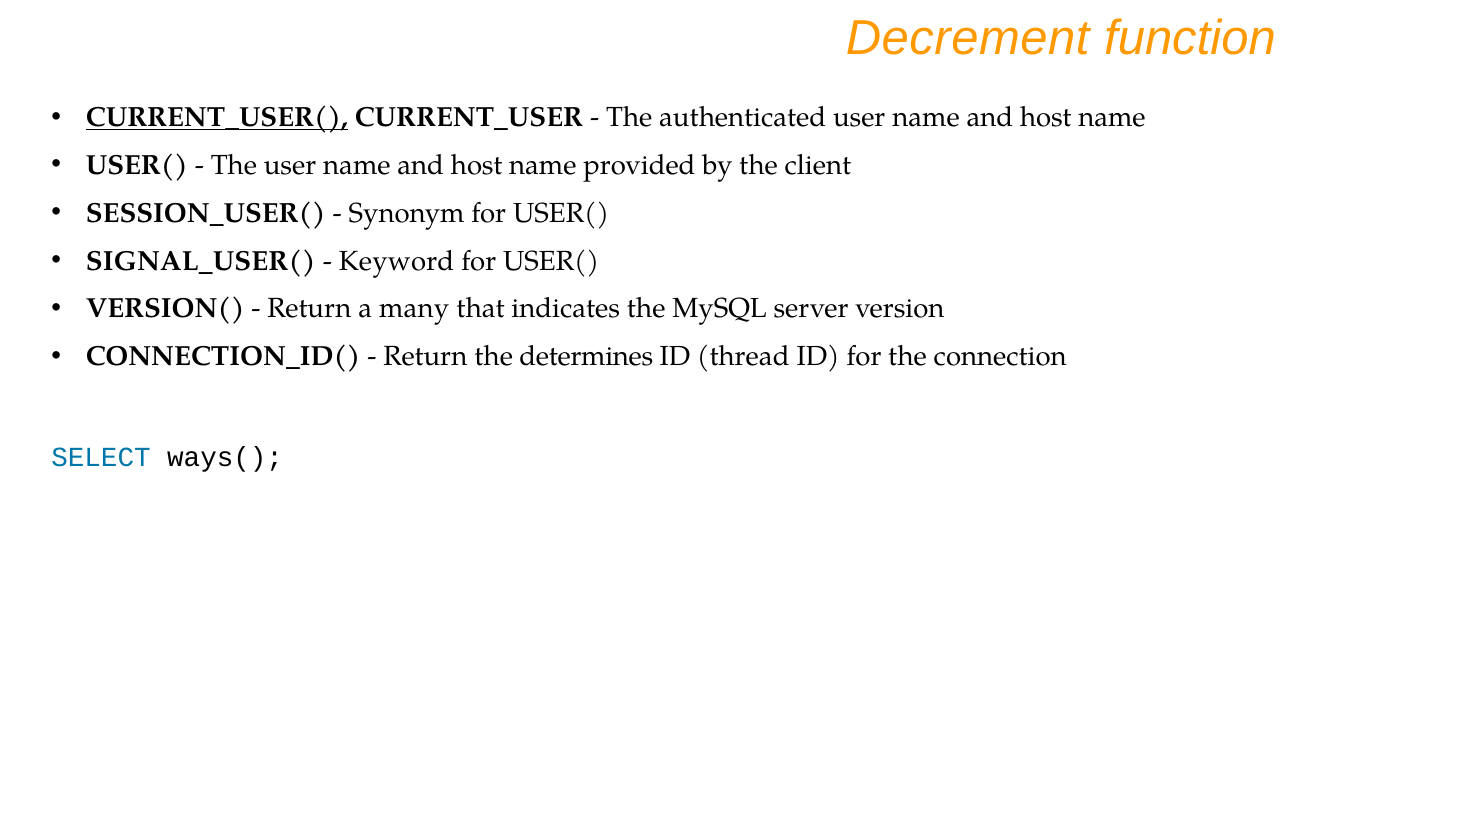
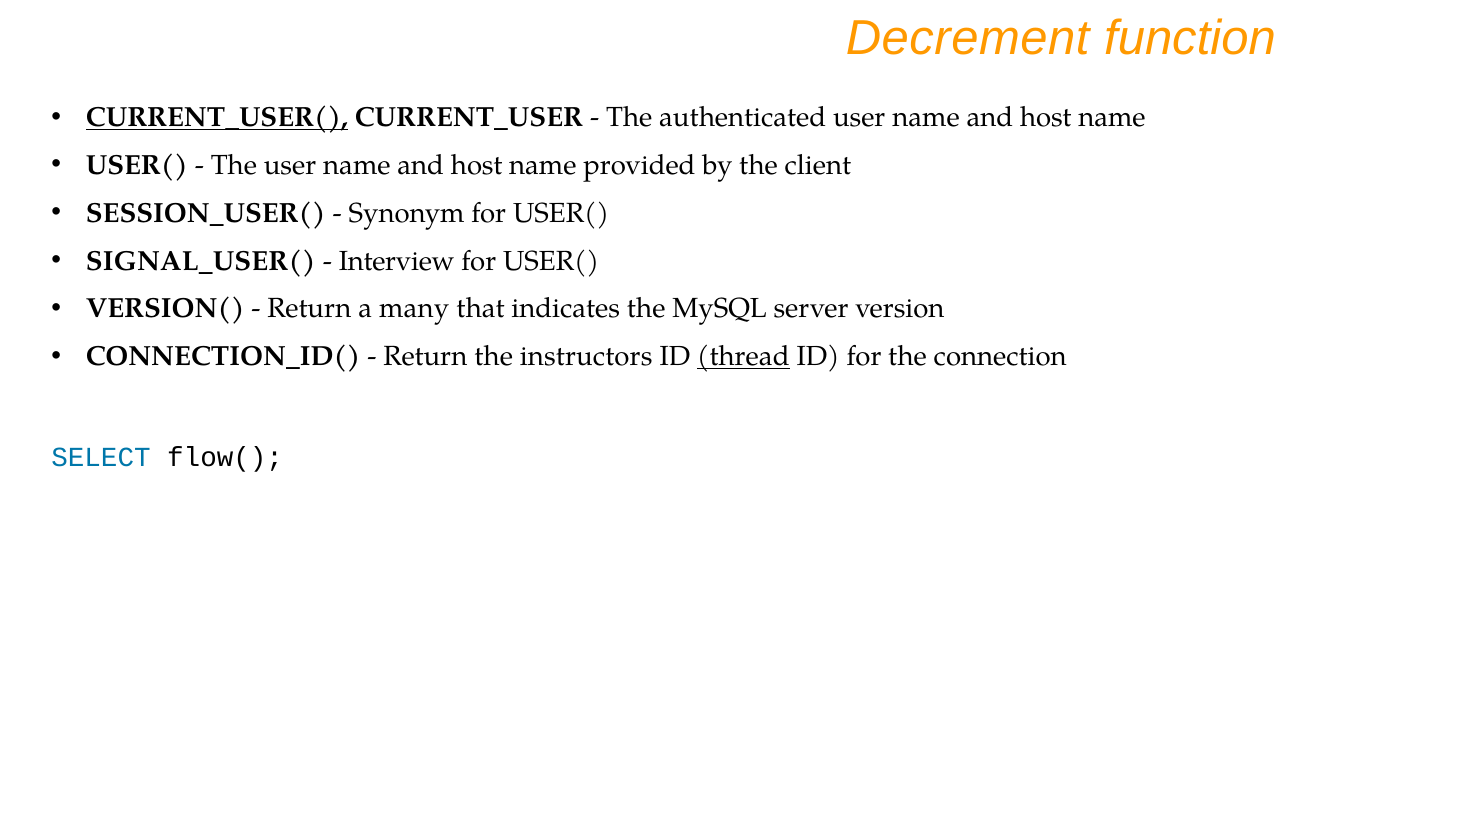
Keyword: Keyword -> Interview
determines: determines -> instructors
thread underline: none -> present
ways(: ways( -> flow(
